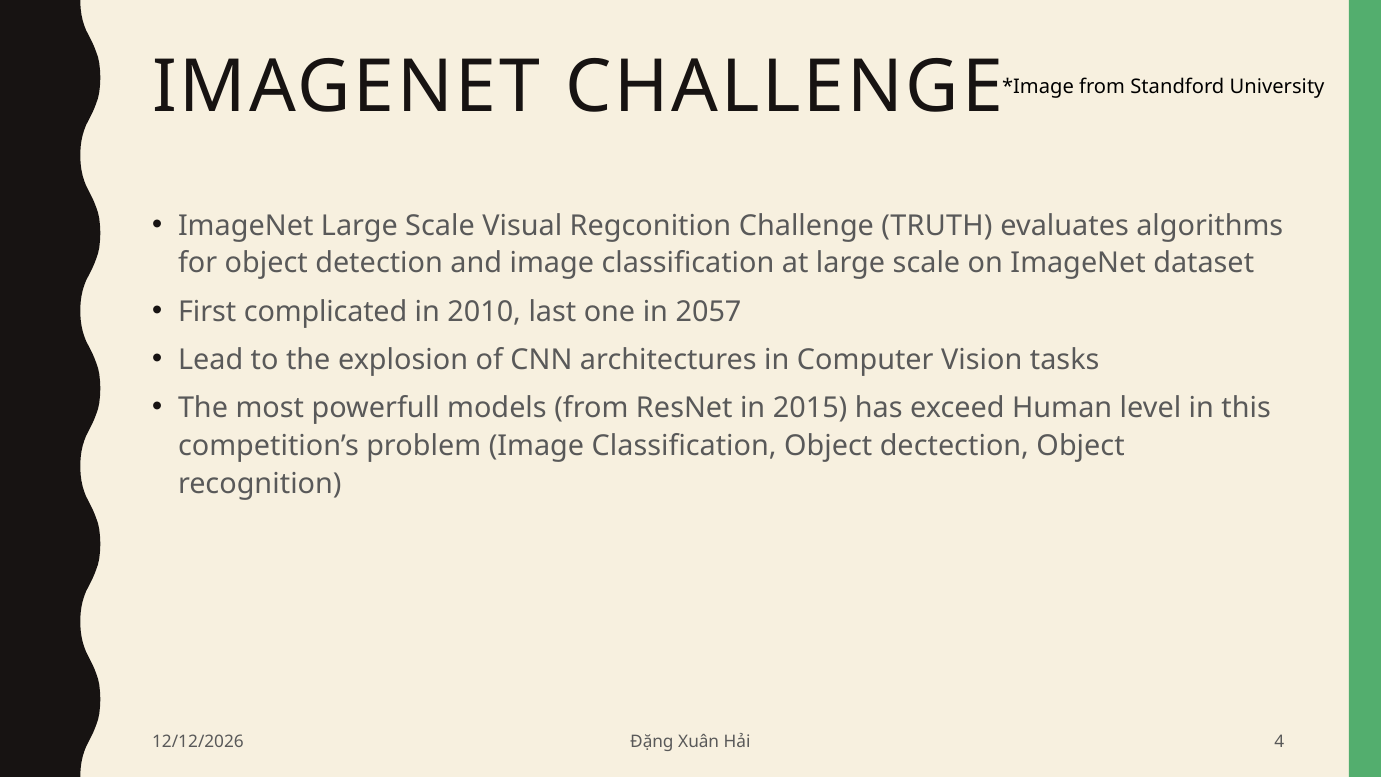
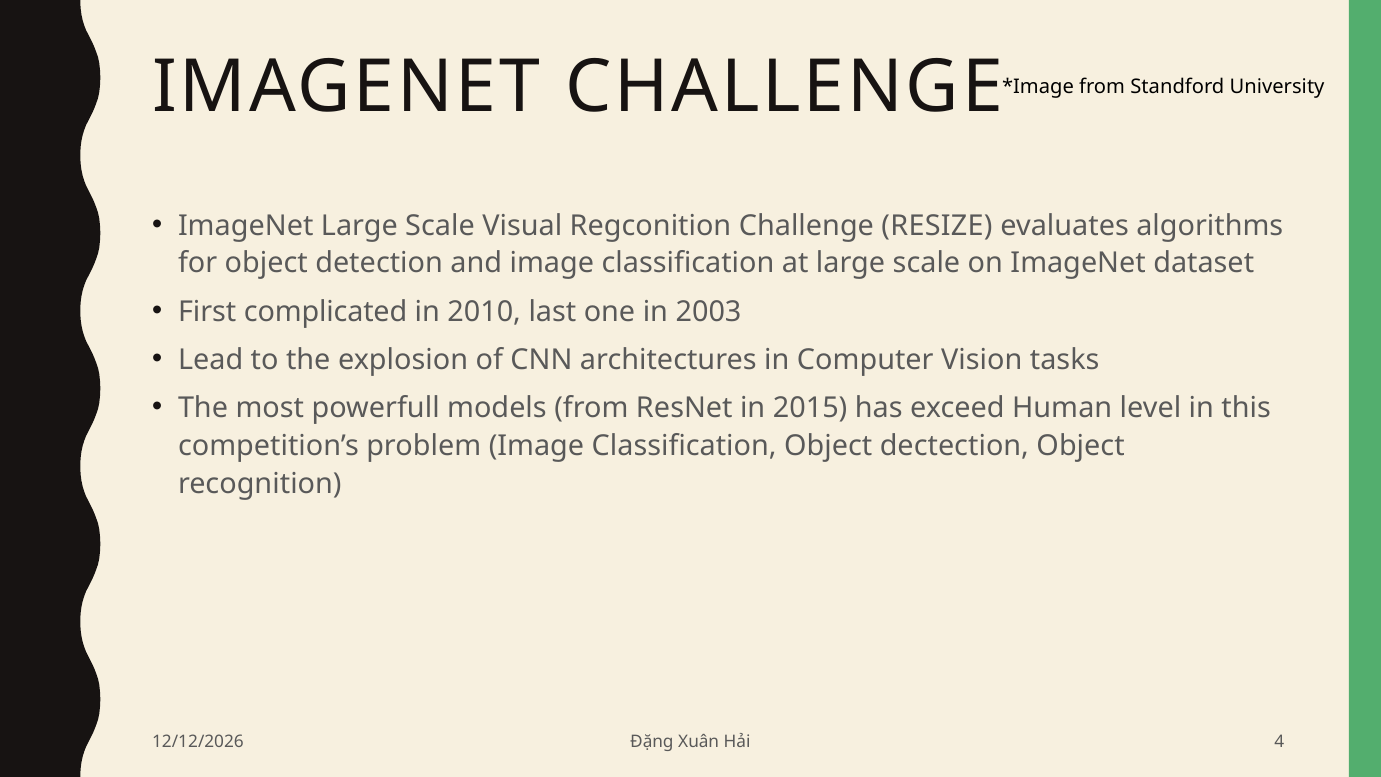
TRUTH: TRUTH -> RESIZE
2057: 2057 -> 2003
